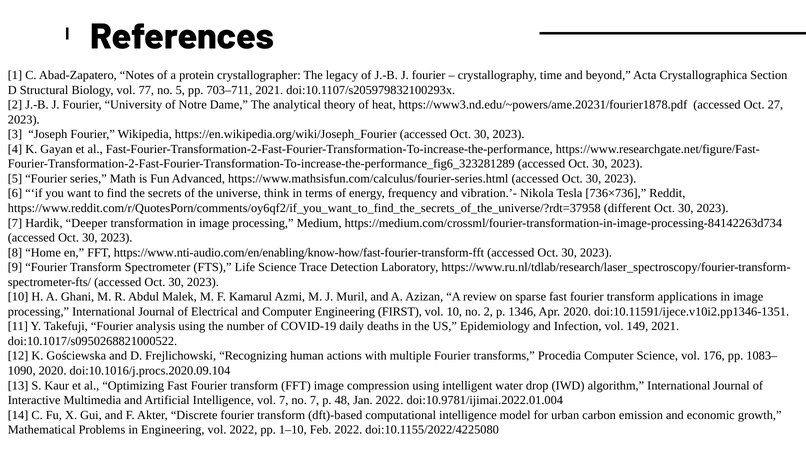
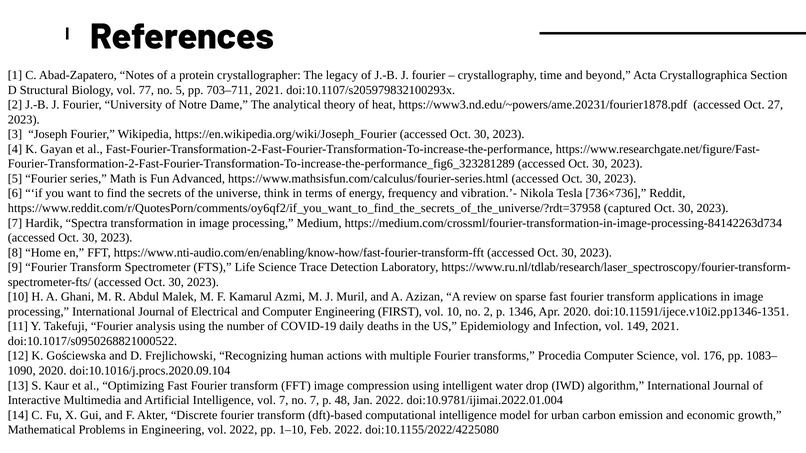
different: different -> captured
Deeper: Deeper -> Spectra
